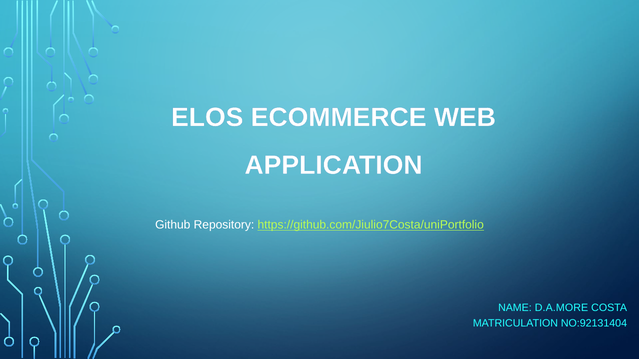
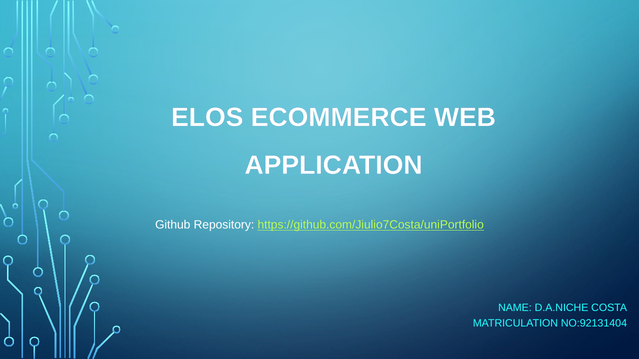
D.A.MORE: D.A.MORE -> D.A.NICHE
